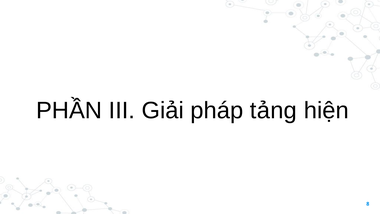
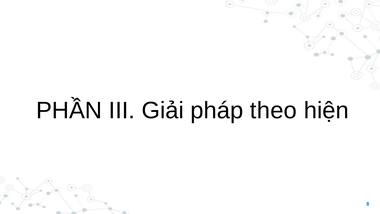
tảng: tảng -> theo
